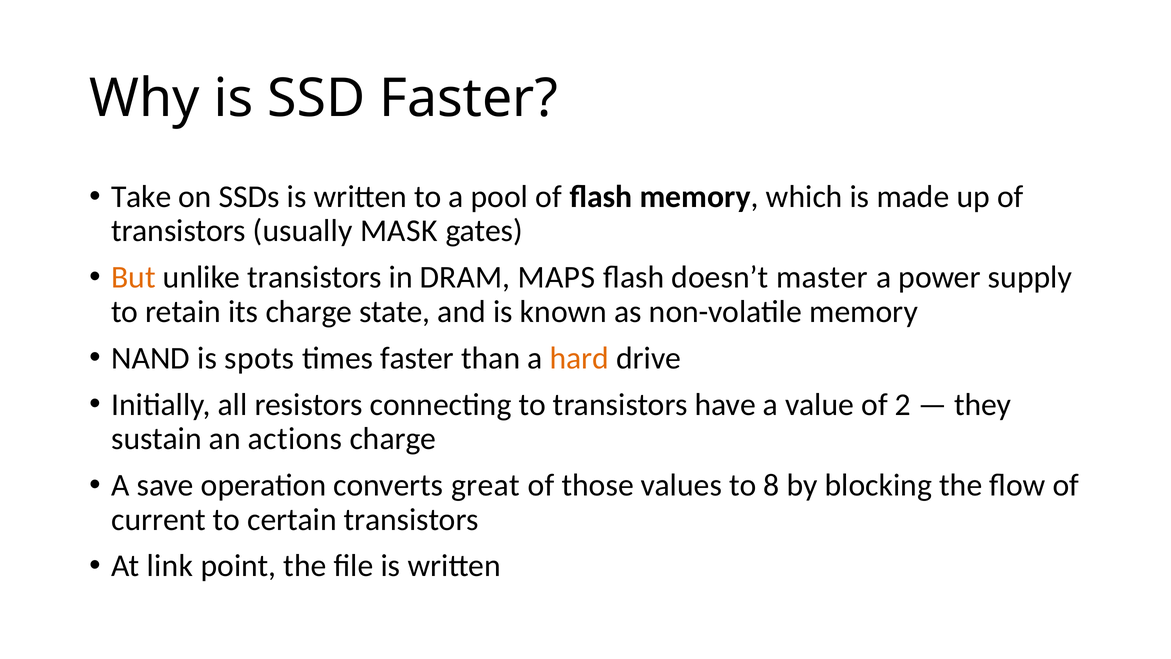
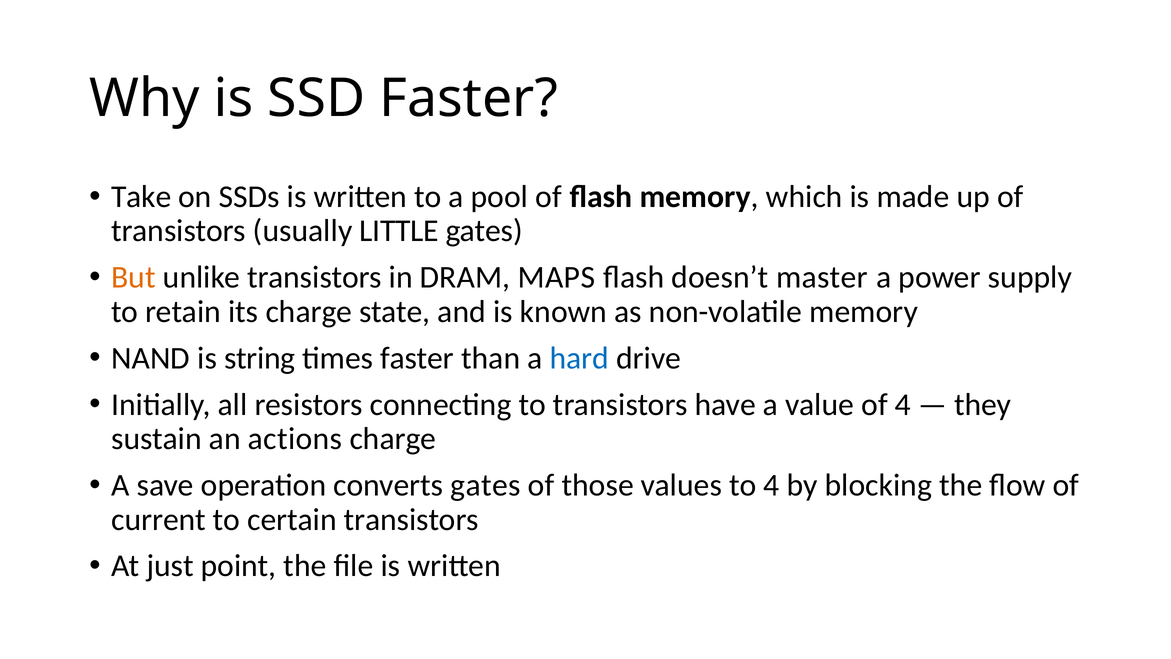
MASK: MASK -> LITTLE
spots: spots -> string
hard colour: orange -> blue
of 2: 2 -> 4
converts great: great -> gates
to 8: 8 -> 4
link: link -> just
